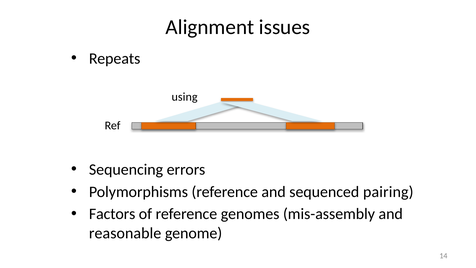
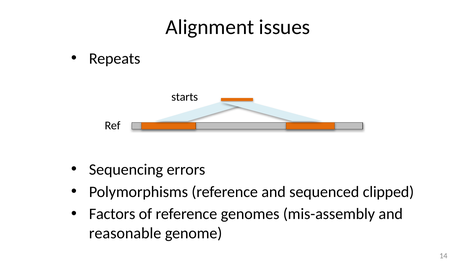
using: using -> starts
pairing: pairing -> clipped
